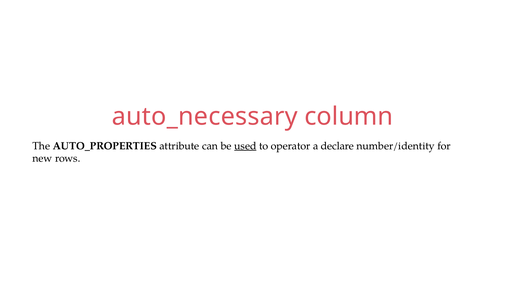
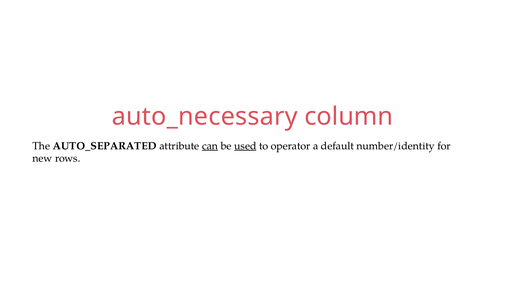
AUTO_PROPERTIES: AUTO_PROPERTIES -> AUTO_SEPARATED
can underline: none -> present
declare: declare -> default
